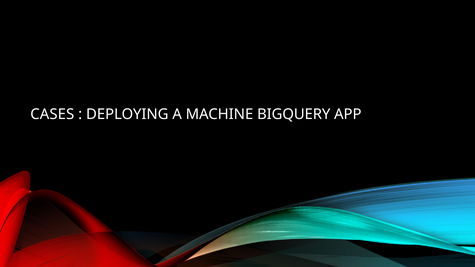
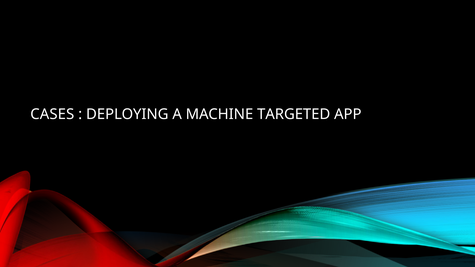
BIGQUERY: BIGQUERY -> TARGETED
